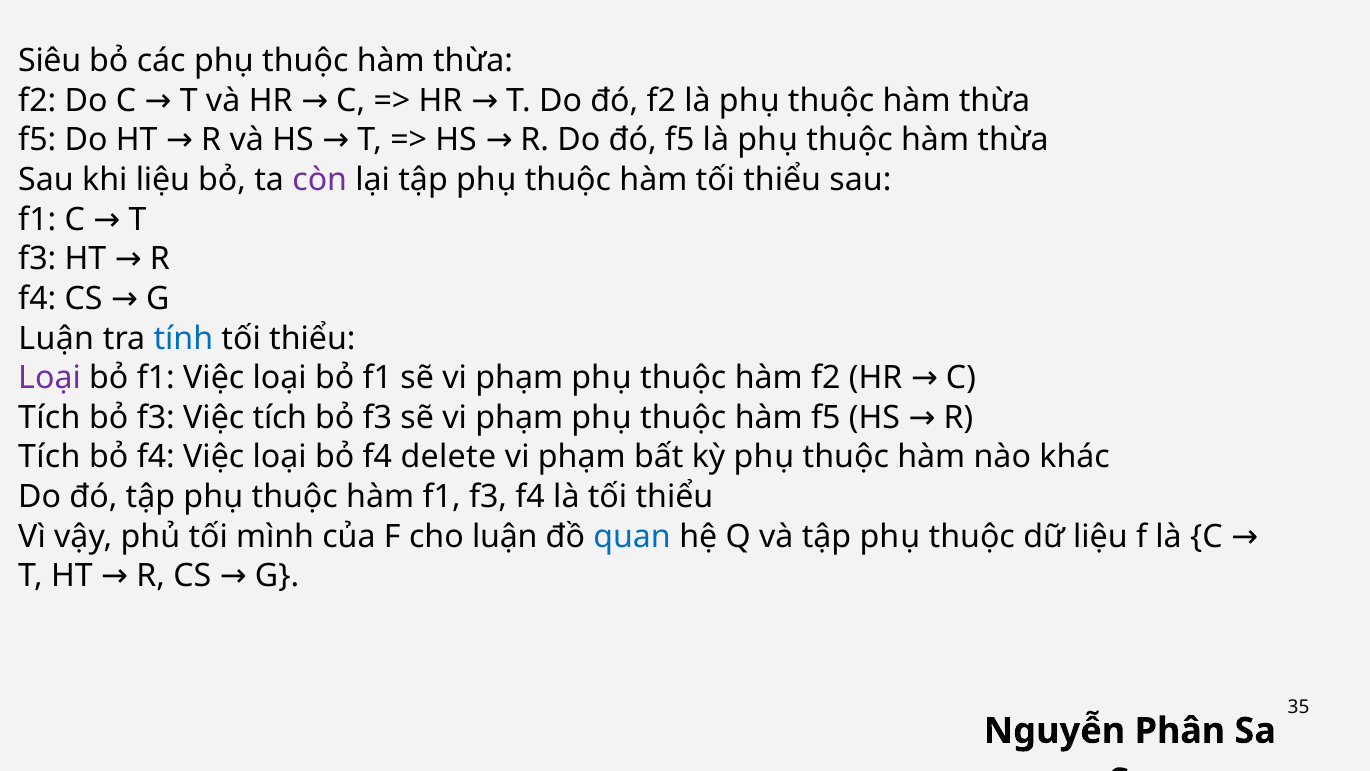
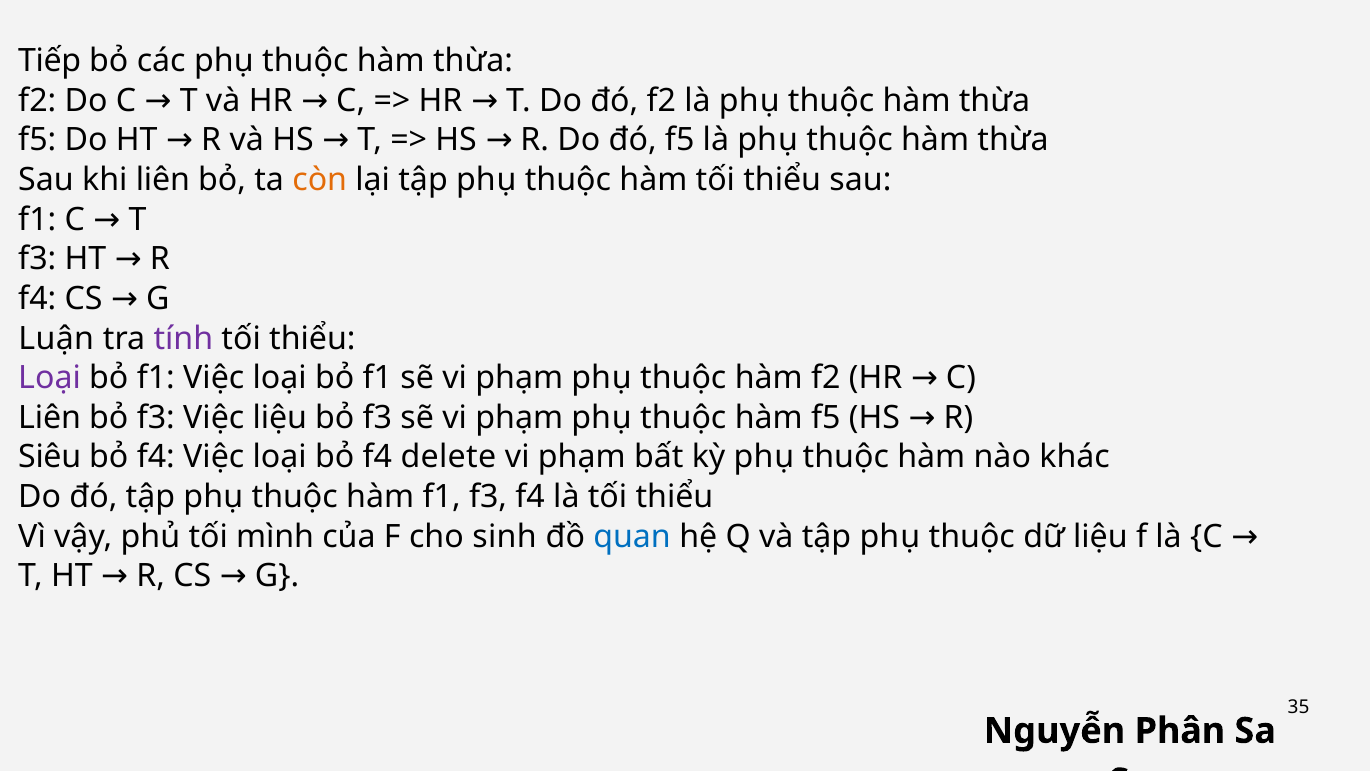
Siêu: Siêu -> Tiếp
khi liệu: liệu -> liên
còn colour: purple -> orange
tính colour: blue -> purple
Tích at (49, 418): Tích -> Liên
Việc tích: tích -> liệu
Tích at (49, 457): Tích -> Siêu
cho luận: luận -> sinh
